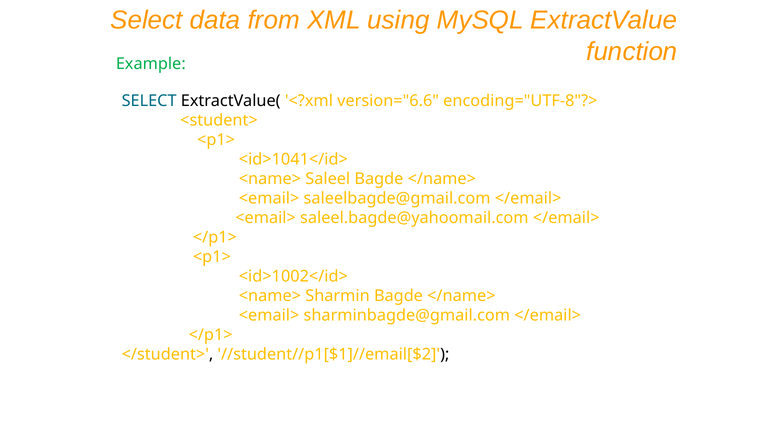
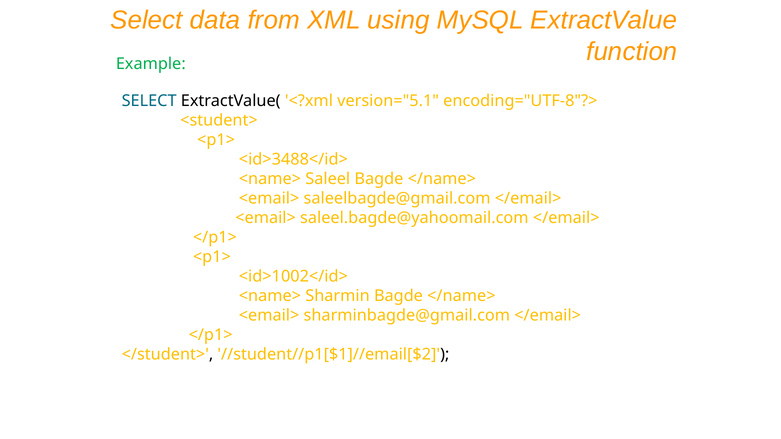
version="6.6: version="6.6 -> version="5.1
<id>1041</id>: <id>1041</id> -> <id>3488</id>
